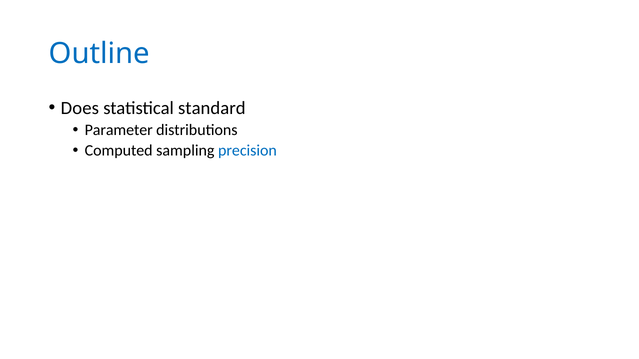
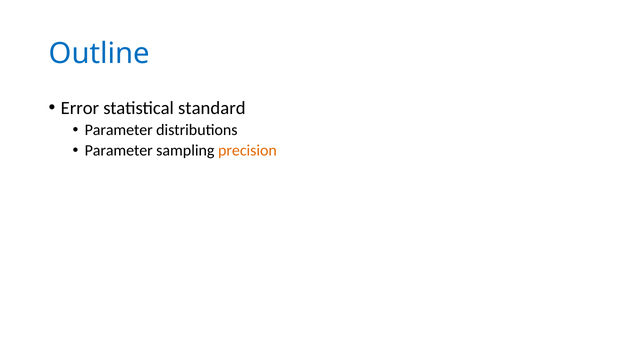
Does: Does -> Error
Computed at (119, 151): Computed -> Parameter
precision colour: blue -> orange
